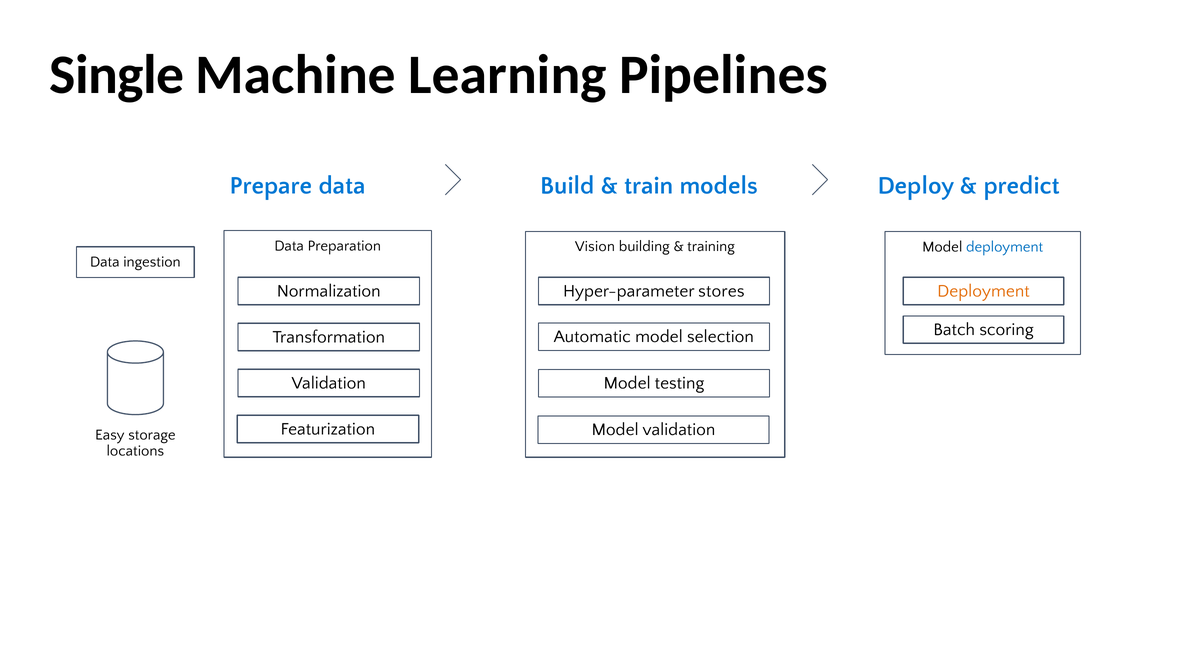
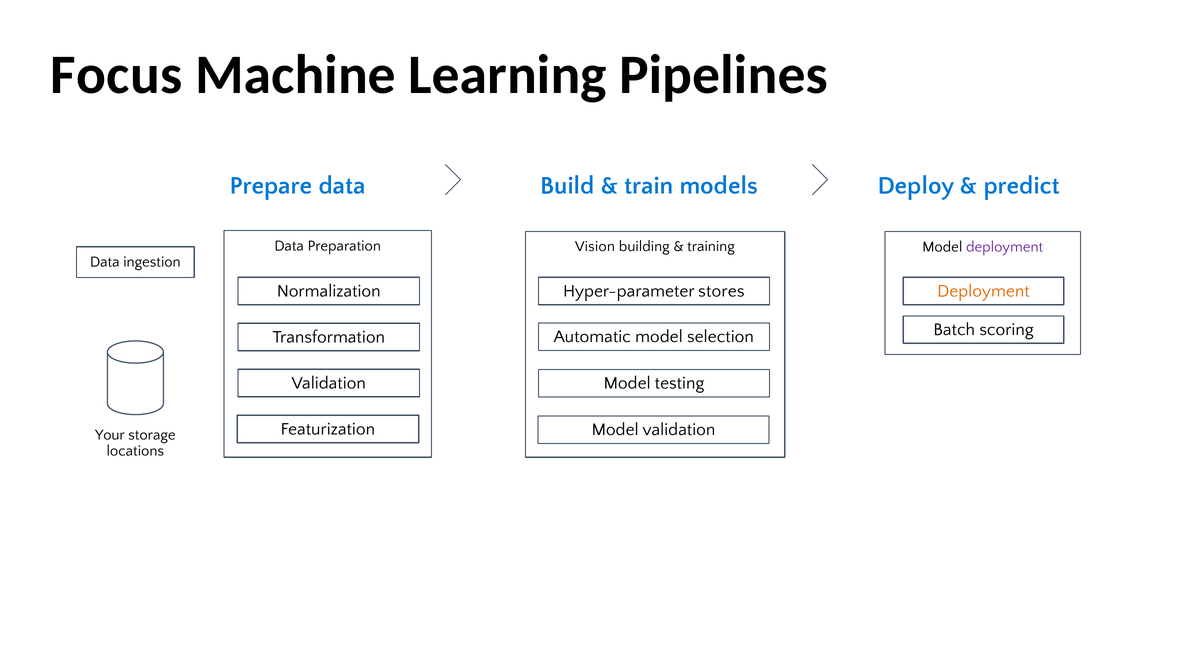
Single: Single -> Focus
deployment at (1005, 247) colour: blue -> purple
Easy: Easy -> Your
